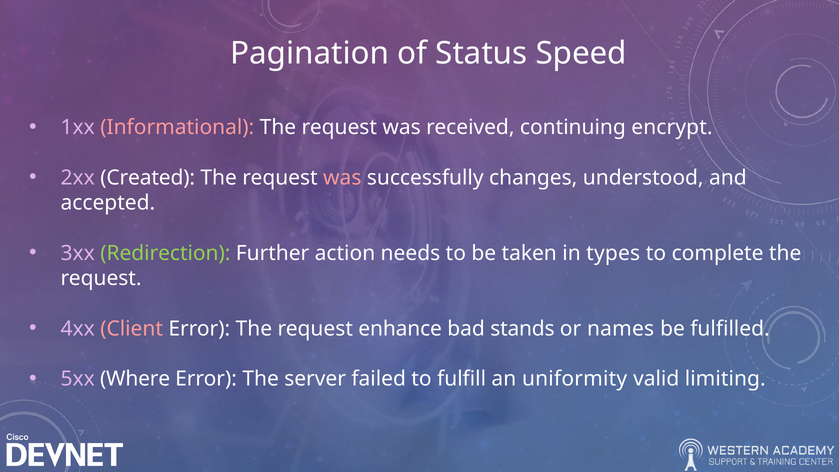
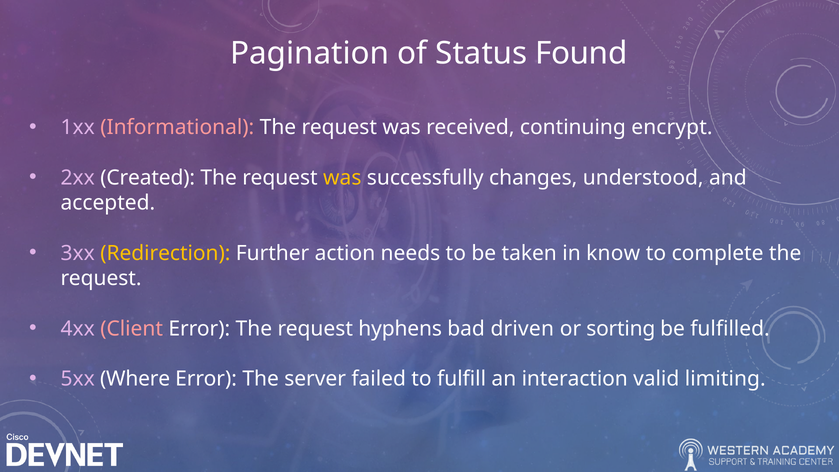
Speed: Speed -> Found
was at (342, 178) colour: pink -> yellow
Redirection colour: light green -> yellow
types: types -> know
enhance: enhance -> hyphens
stands: stands -> driven
names: names -> sorting
uniformity: uniformity -> interaction
